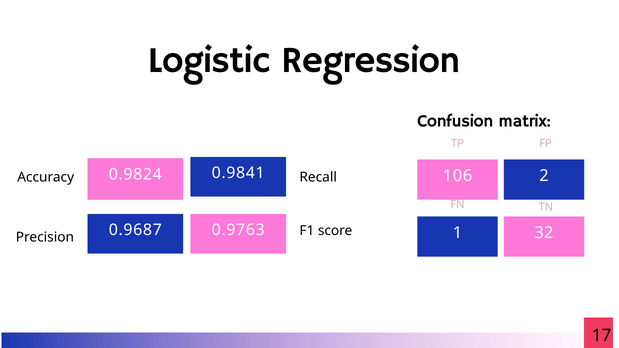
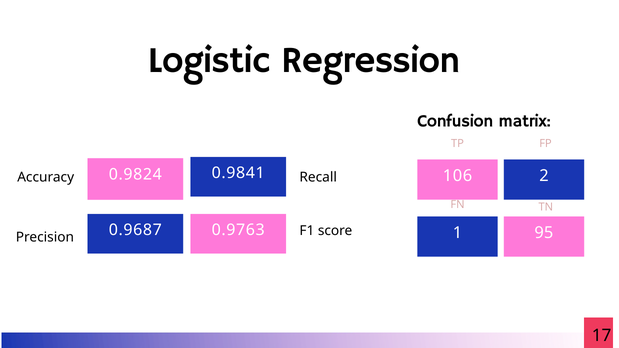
32: 32 -> 95
